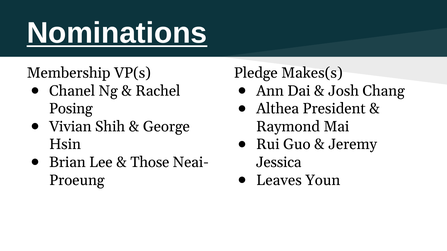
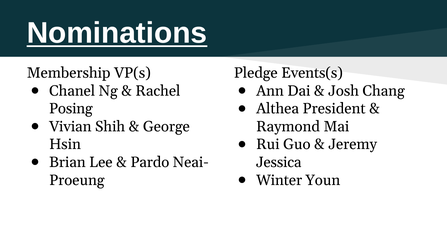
Makes(s: Makes(s -> Events(s
Those: Those -> Pardo
Leaves: Leaves -> Winter
